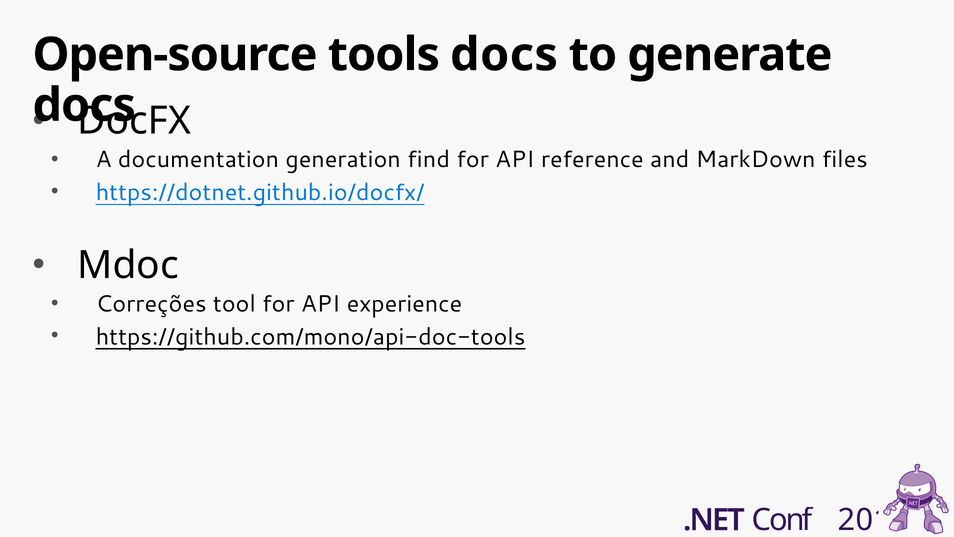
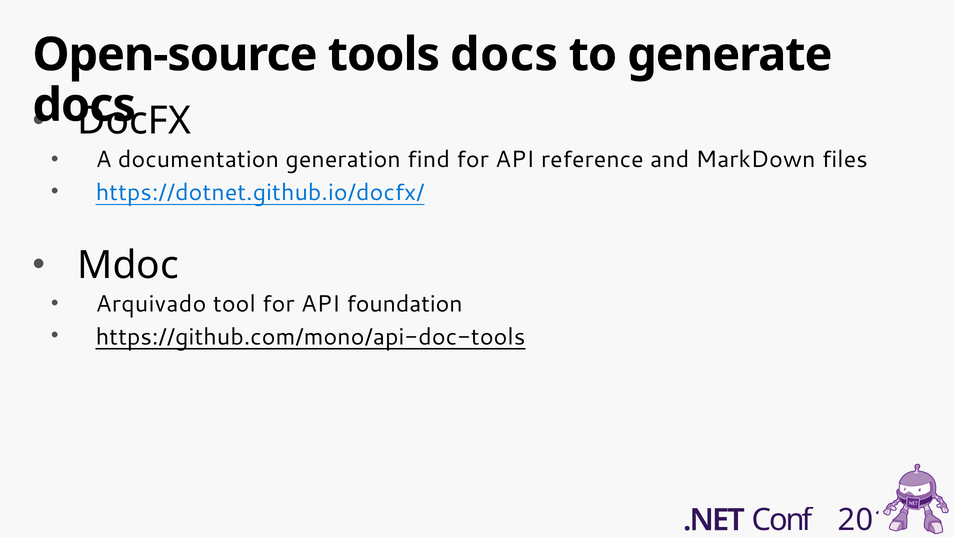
Correções: Correções -> Arquivado
experience: experience -> foundation
